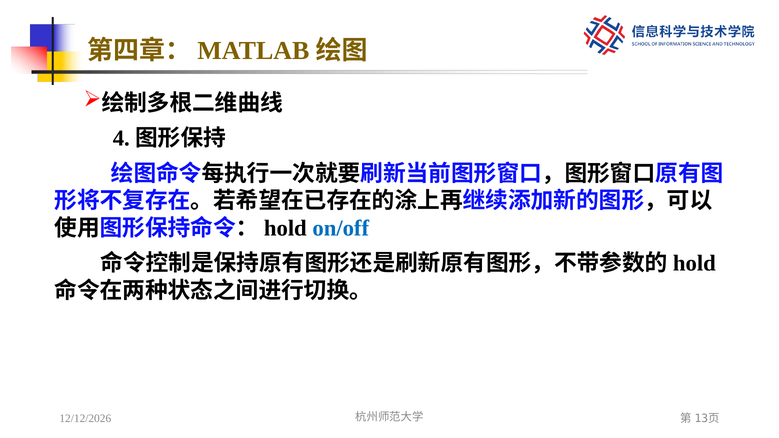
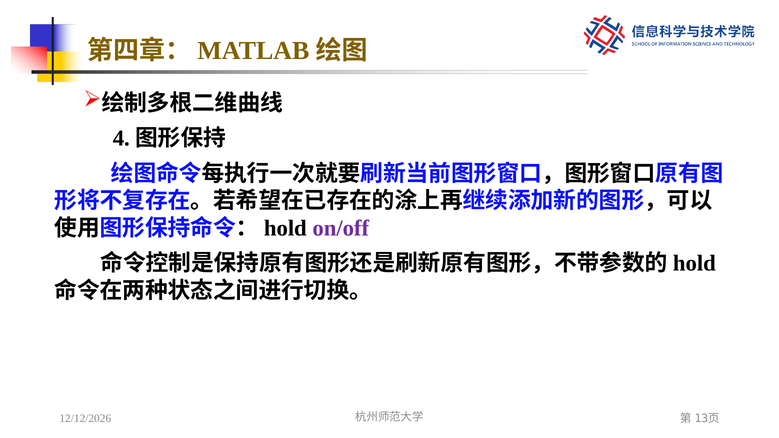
on/off colour: blue -> purple
